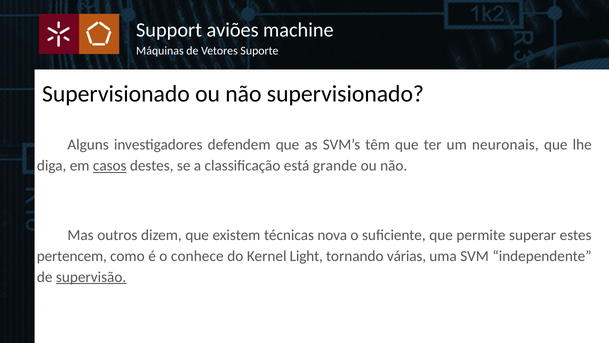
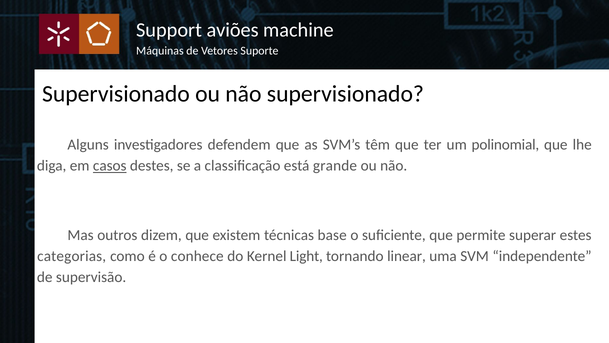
neuronais: neuronais -> polinomial
nova: nova -> base
pertencem: pertencem -> categorias
várias: várias -> linear
supervisão underline: present -> none
